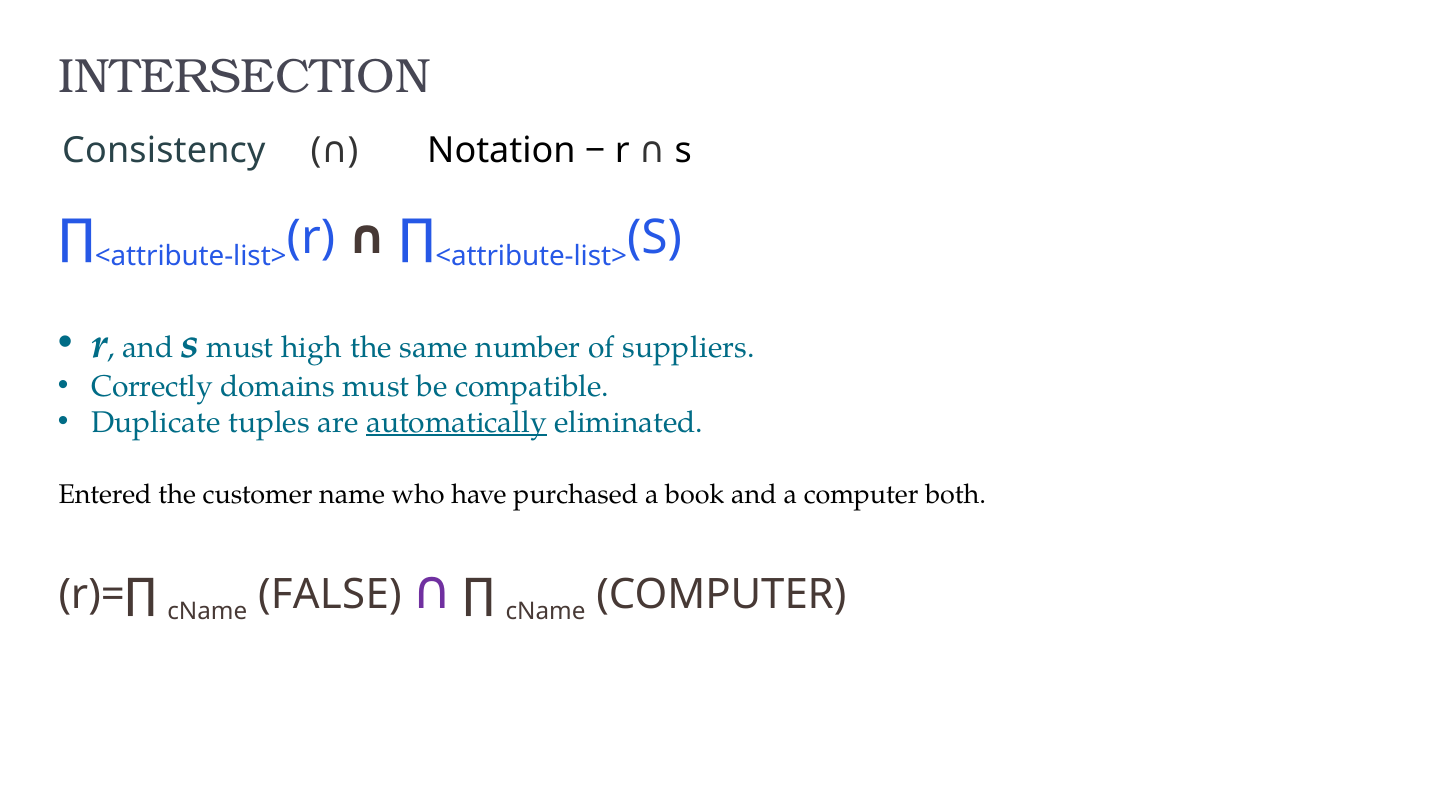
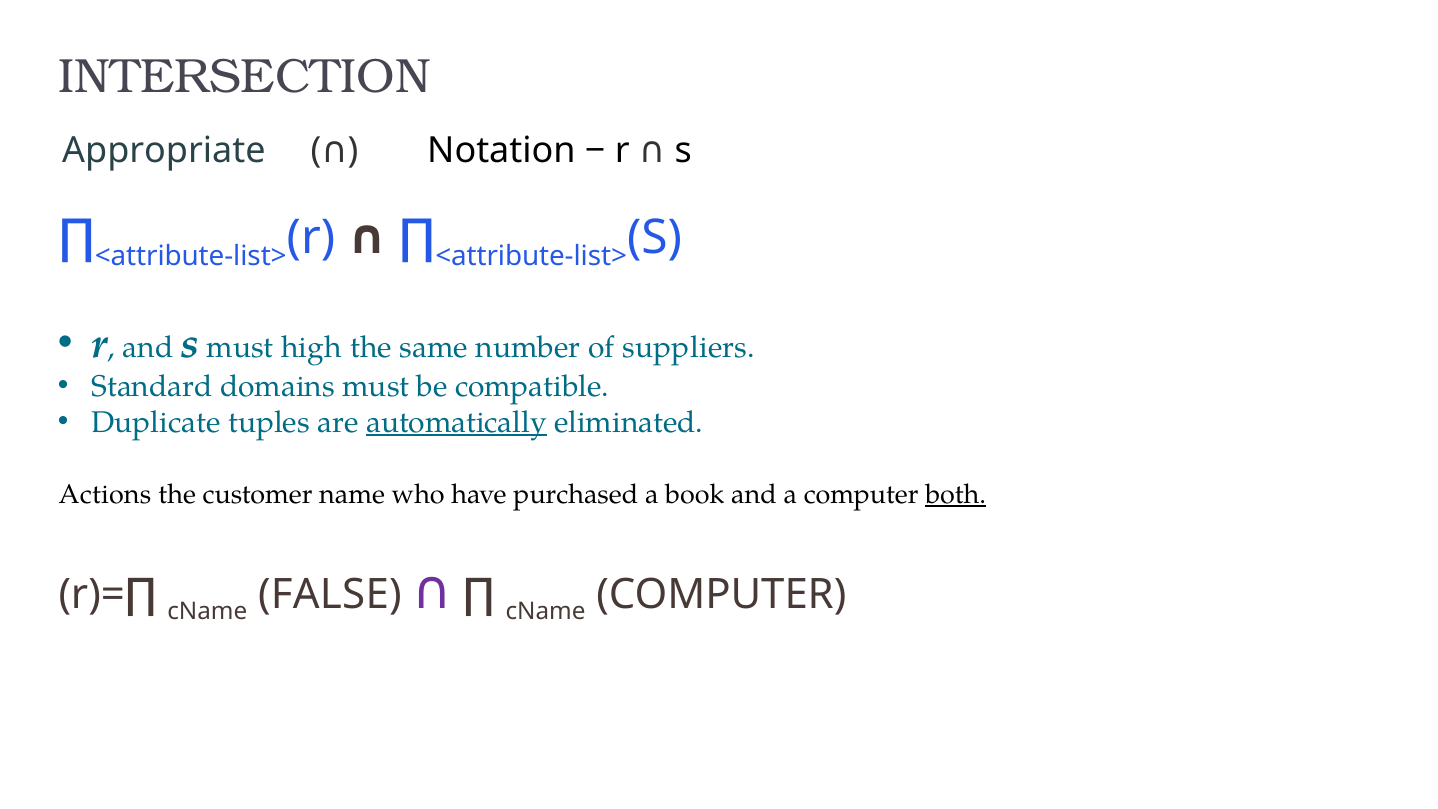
Consistency: Consistency -> Appropriate
Correctly: Correctly -> Standard
Entered: Entered -> Actions
both underline: none -> present
